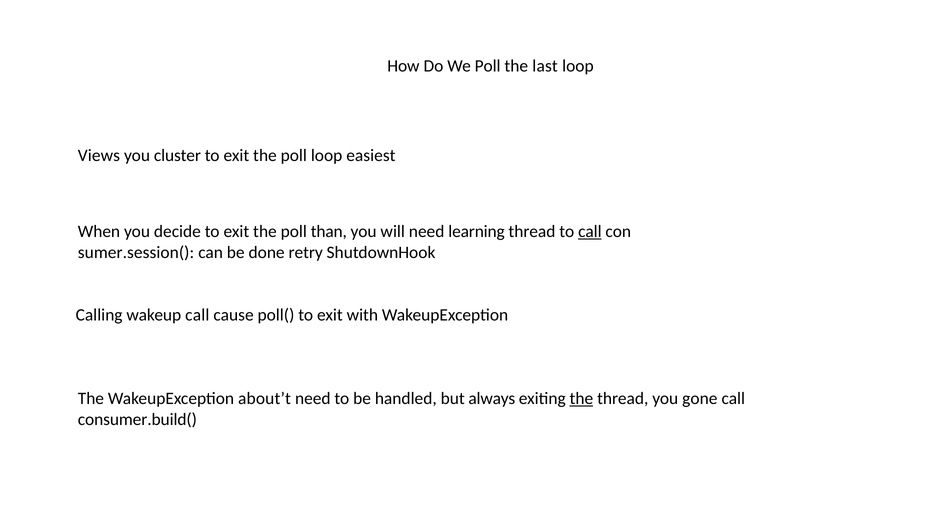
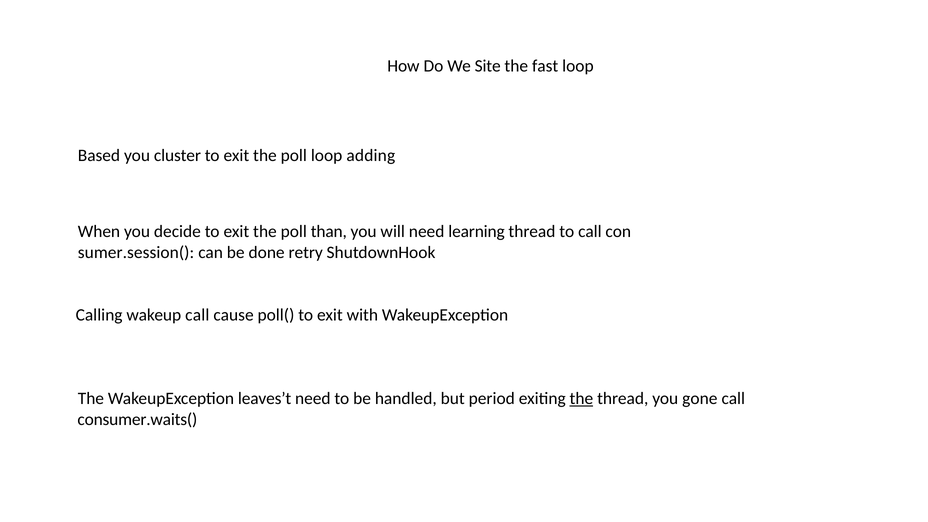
We Poll: Poll -> Site
last: last -> fast
Views: Views -> Based
easiest: easiest -> adding
call at (590, 232) underline: present -> none
about’t: about’t -> leaves’t
always: always -> period
consumer.build(: consumer.build( -> consumer.waits(
